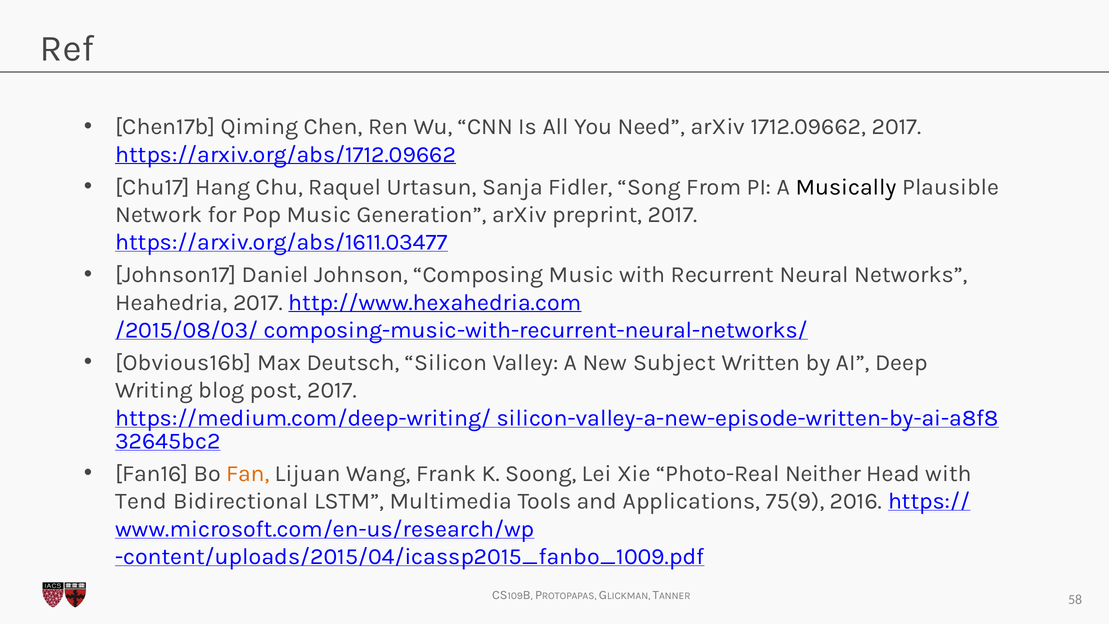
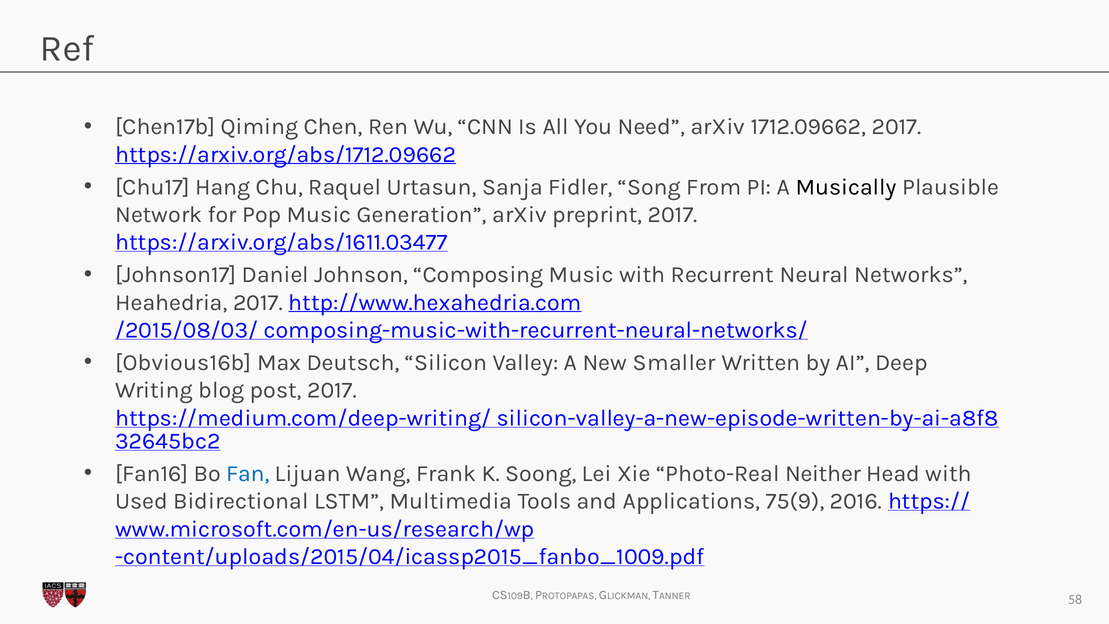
Subject: Subject -> Smaller
Fan colour: orange -> blue
Tend: Tend -> Used
